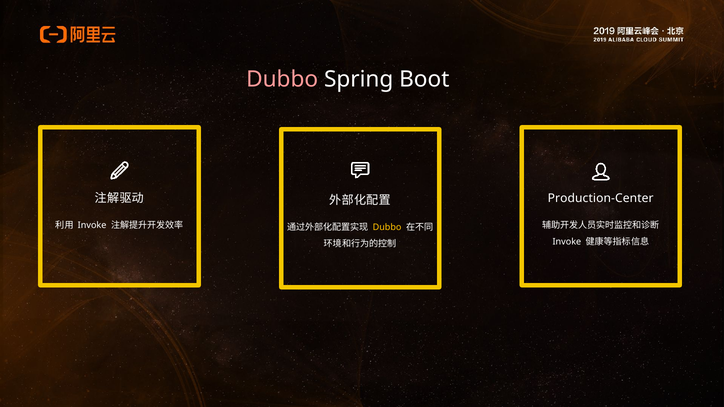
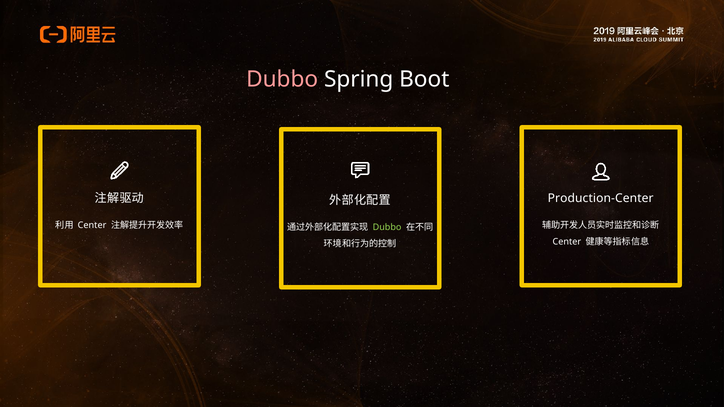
Invoke at (92, 226): Invoke -> Center
Dubbo at (387, 228) colour: yellow -> light green
Invoke at (567, 242): Invoke -> Center
